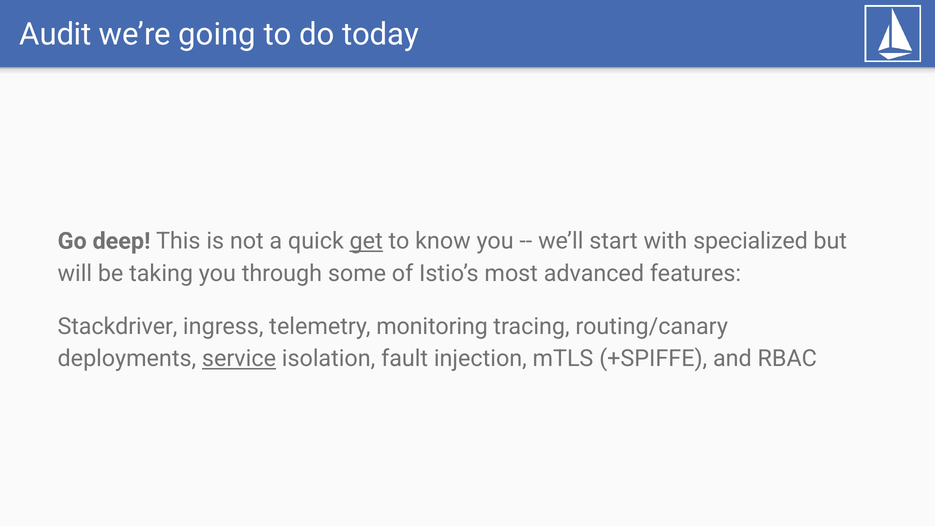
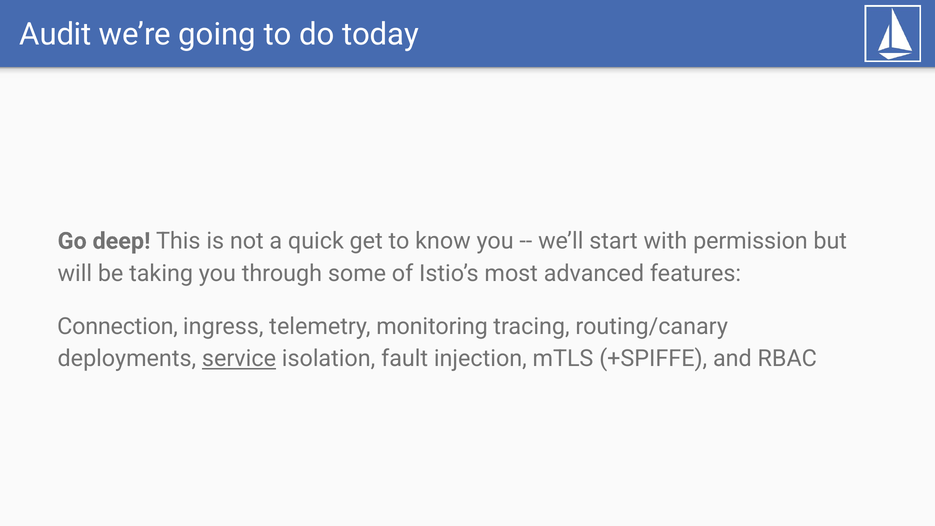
get underline: present -> none
specialized: specialized -> permission
Stackdriver: Stackdriver -> Connection
